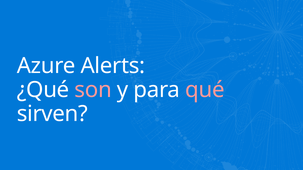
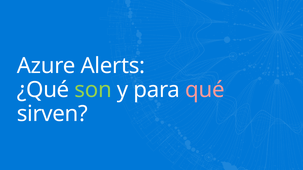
son colour: pink -> light green
